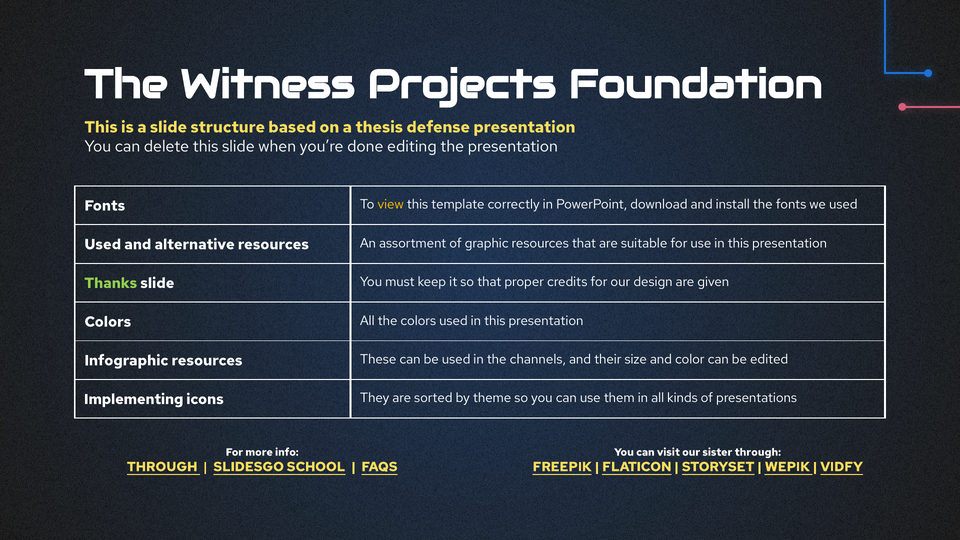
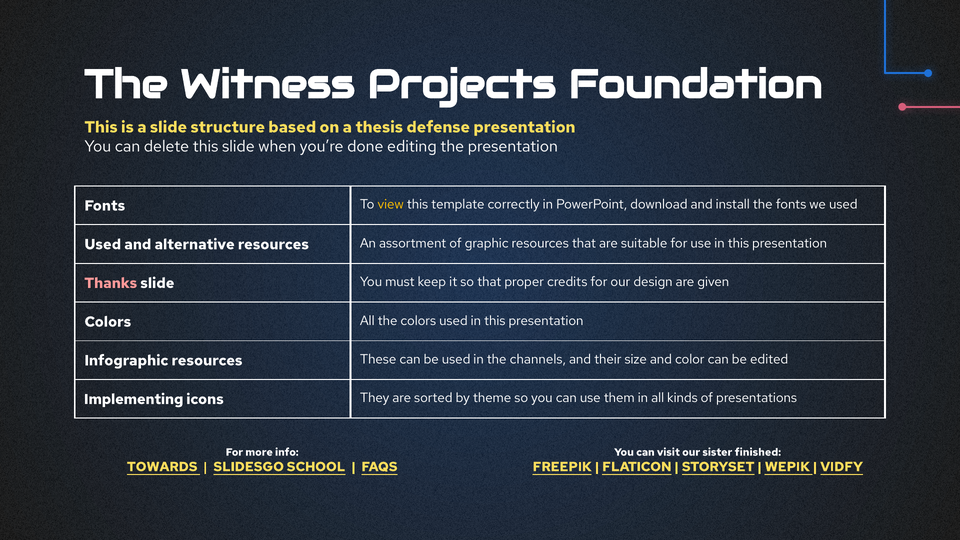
Thanks colour: light green -> pink
sister through: through -> finished
THROUGH at (162, 467): THROUGH -> TOWARDS
